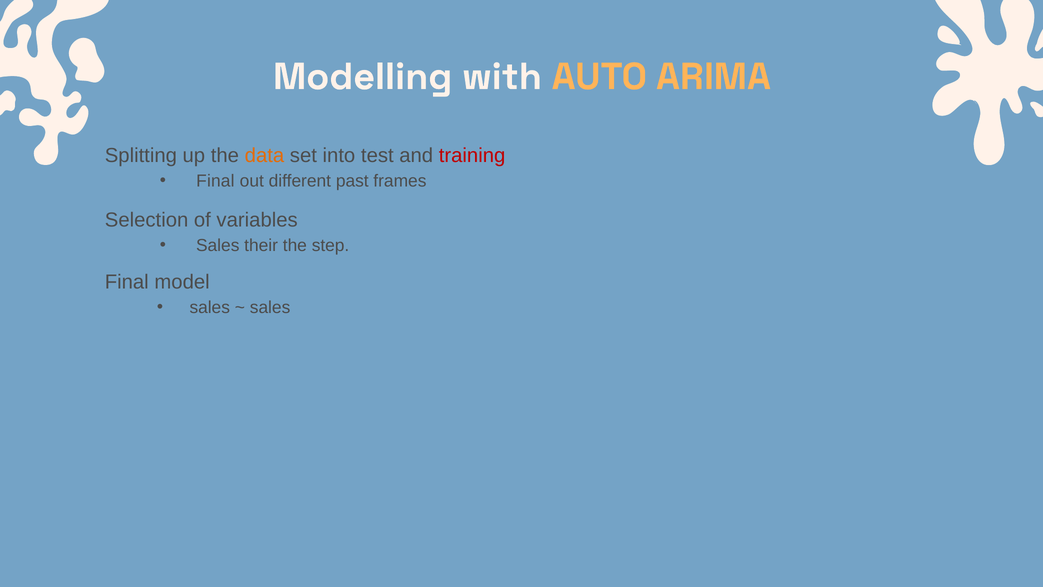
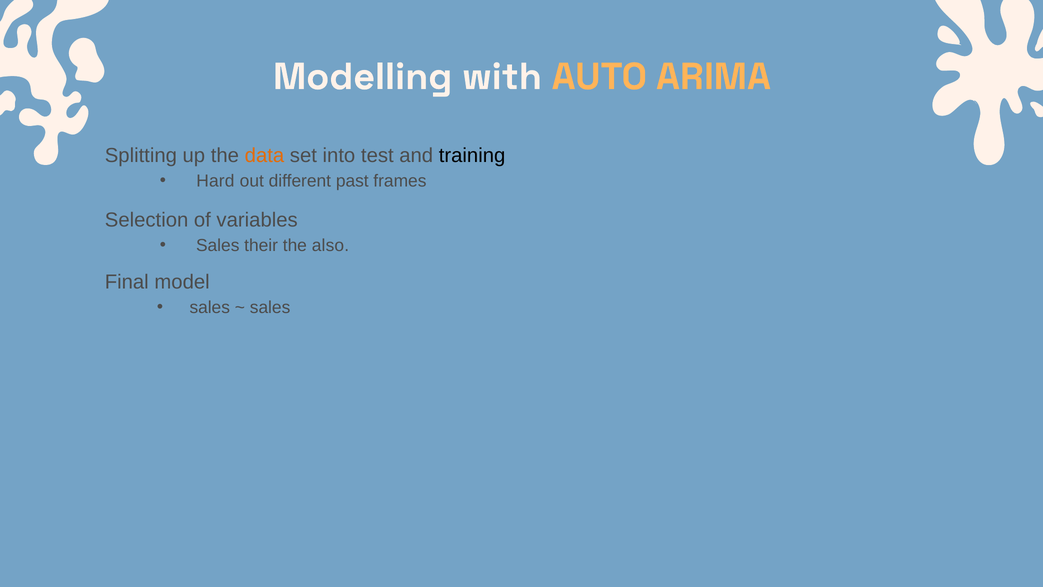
training colour: red -> black
Final at (215, 181): Final -> Hard
step: step -> also
